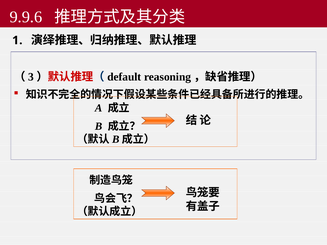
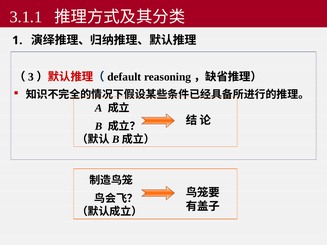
9.9.6: 9.9.6 -> 3.1.1
